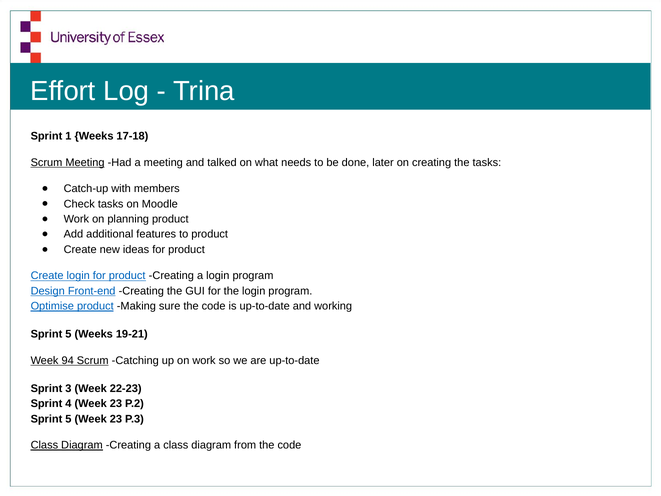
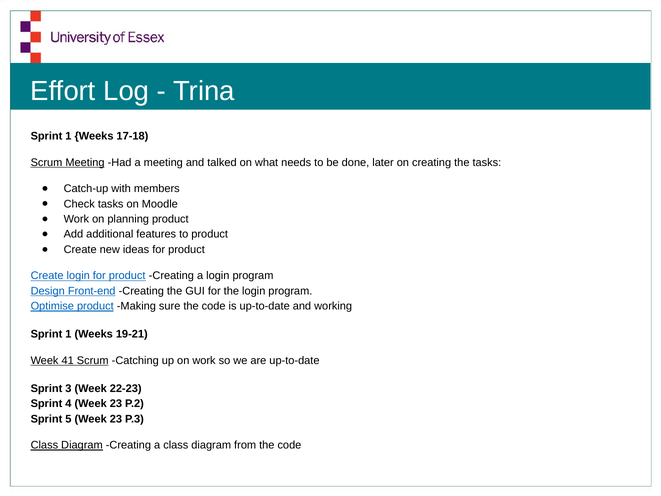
5 at (68, 334): 5 -> 1
94: 94 -> 41
